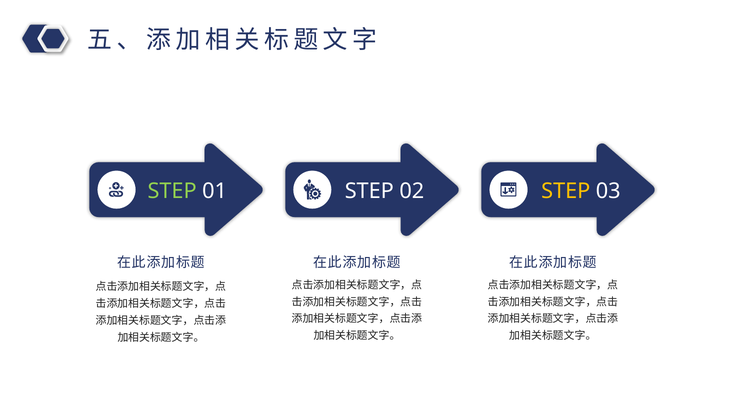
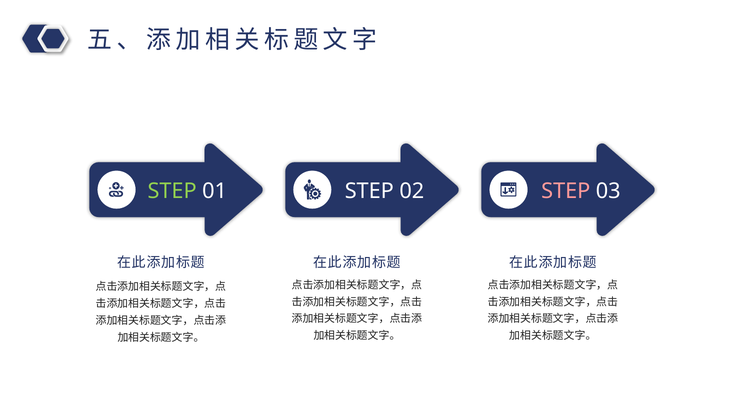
STEP at (566, 191) colour: yellow -> pink
